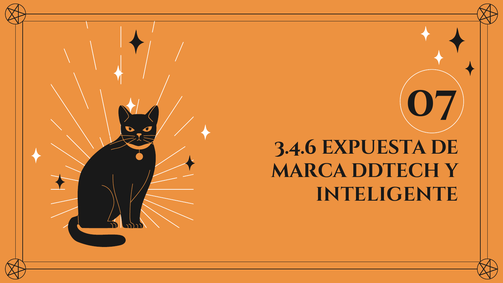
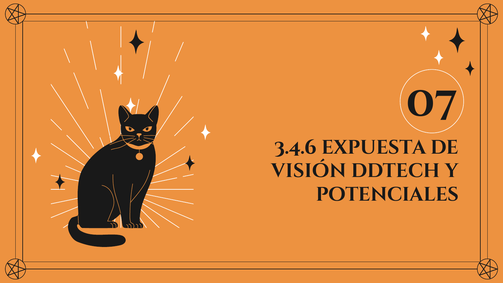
marca: marca -> visión
inteligente: inteligente -> potenciales
